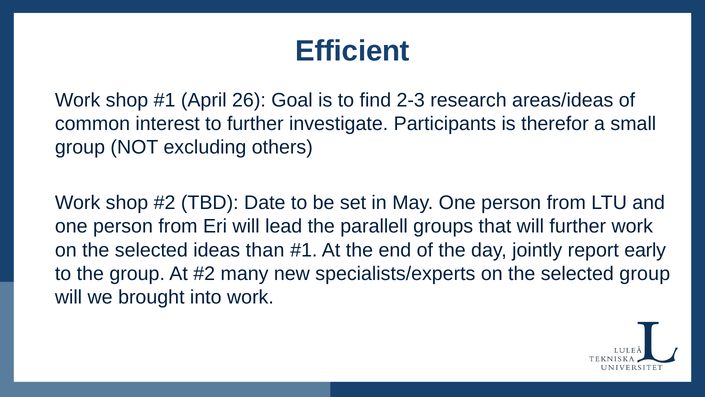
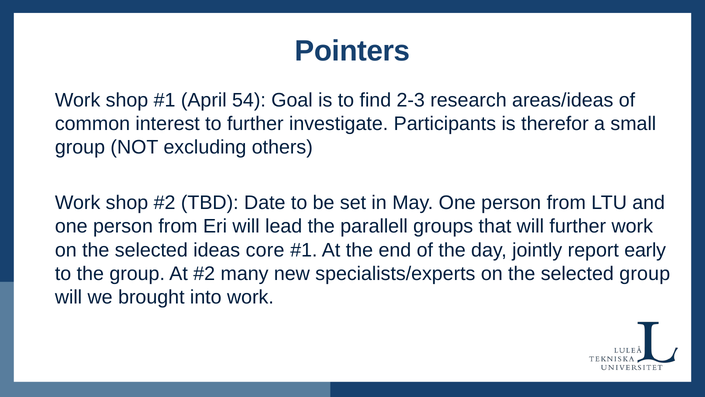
Efficient: Efficient -> Pointers
26: 26 -> 54
than: than -> core
